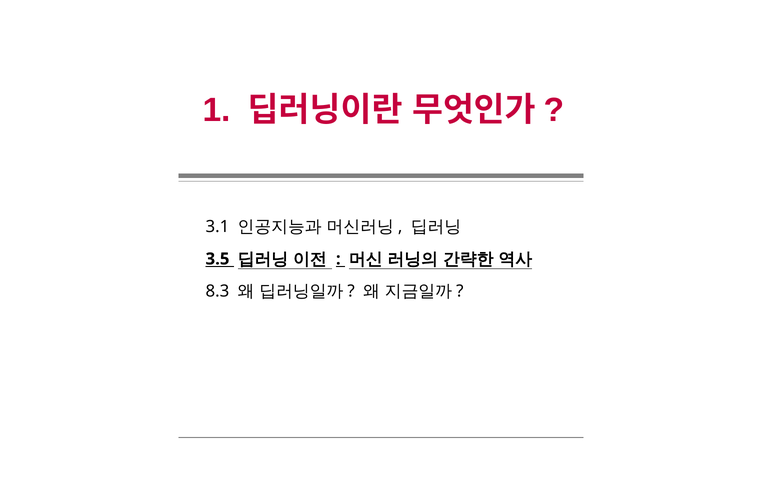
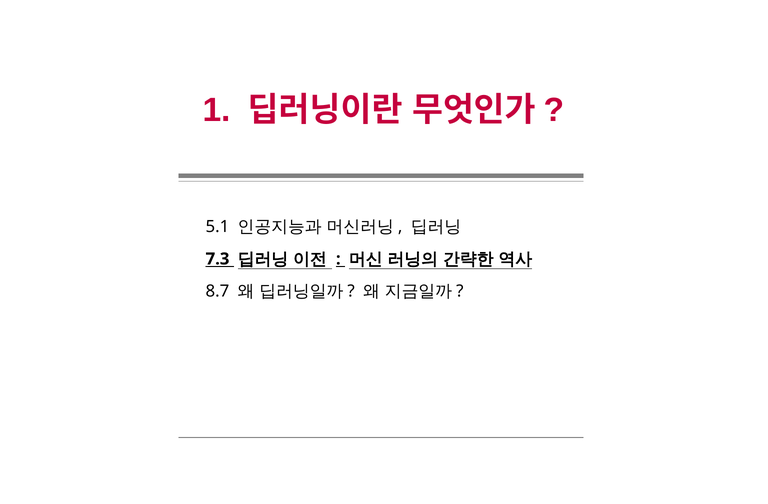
3.1: 3.1 -> 5.1
3.5: 3.5 -> 7.3
8.3: 8.3 -> 8.7
